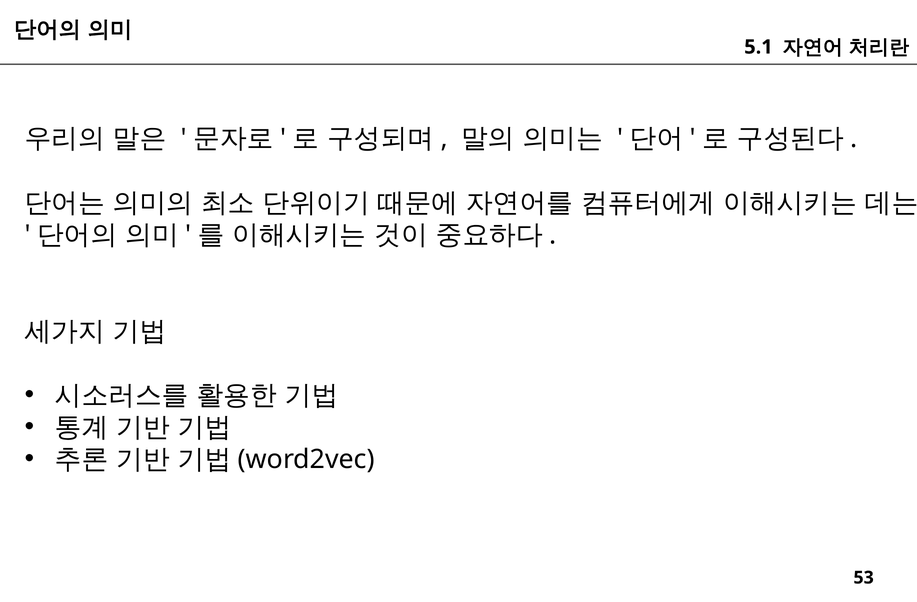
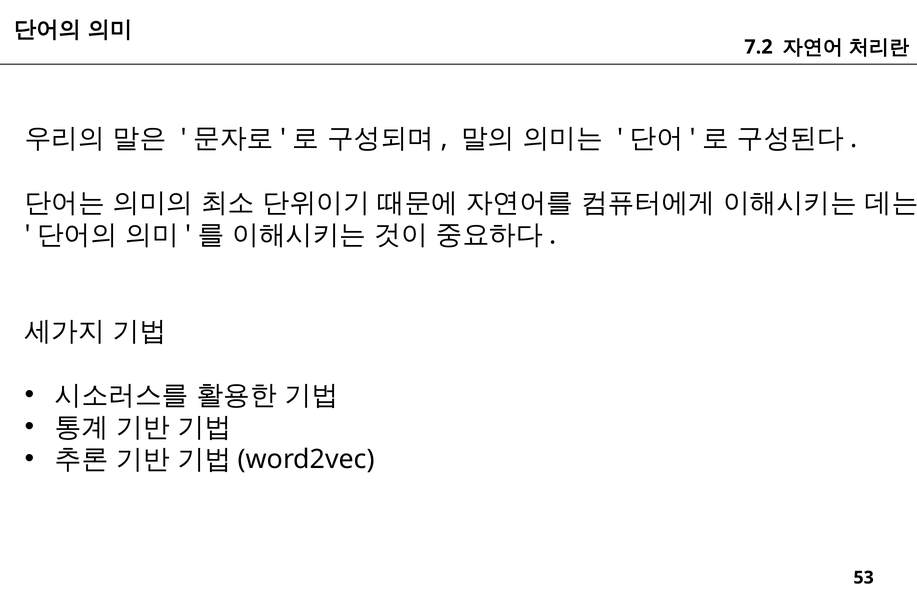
5.1: 5.1 -> 7.2
